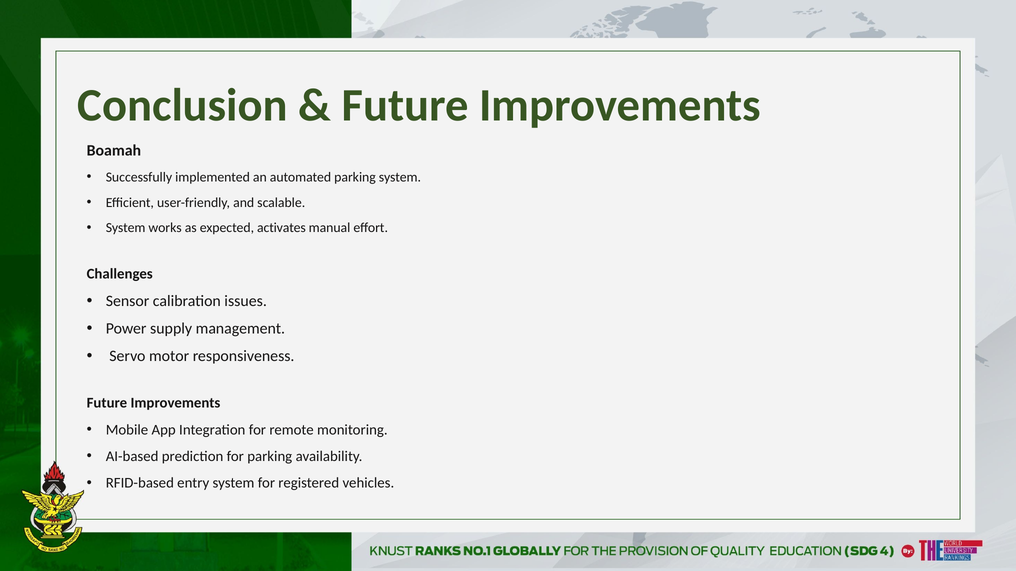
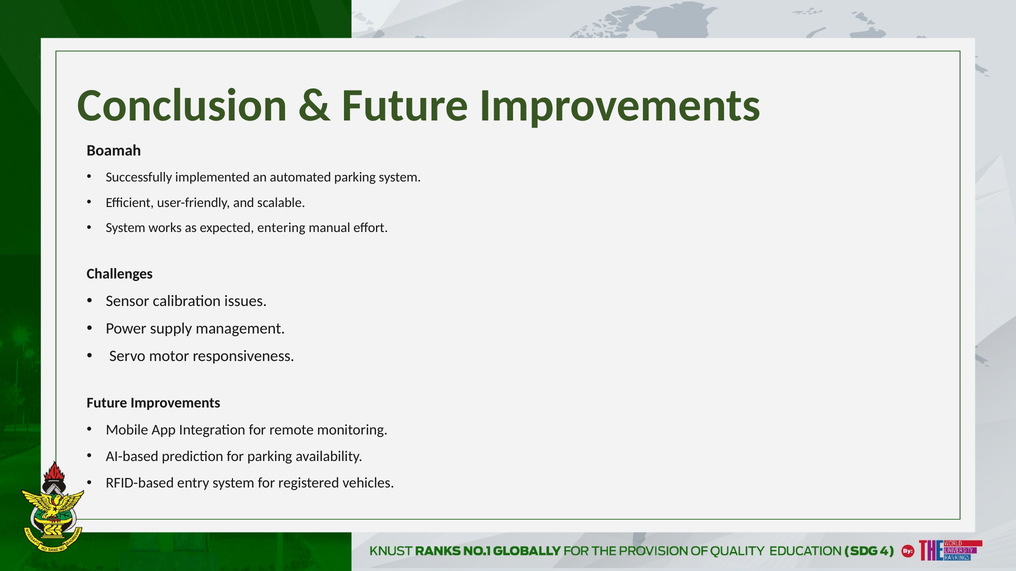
activates: activates -> entering
